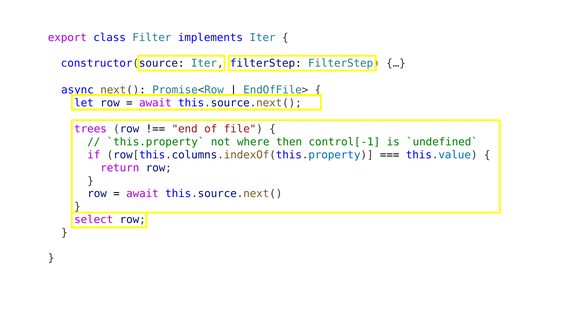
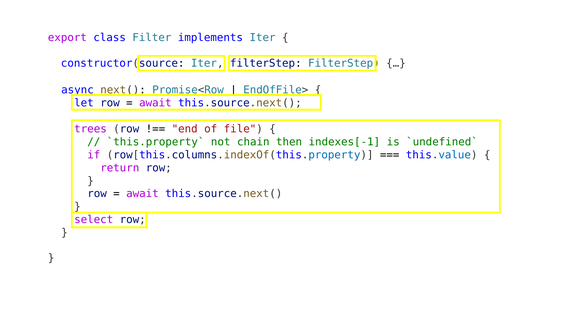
where: where -> chain
control[-1: control[-1 -> indexes[-1
